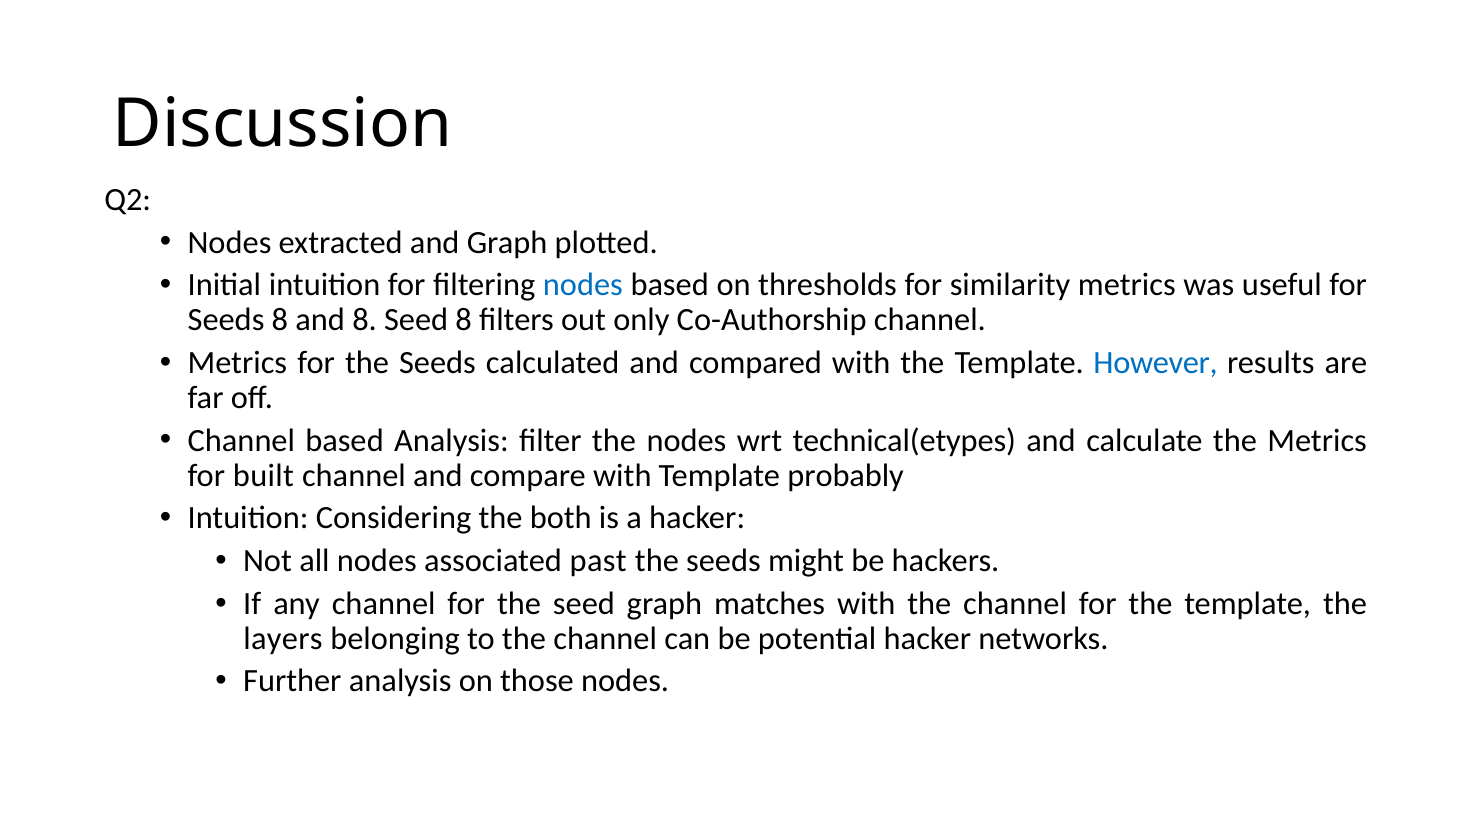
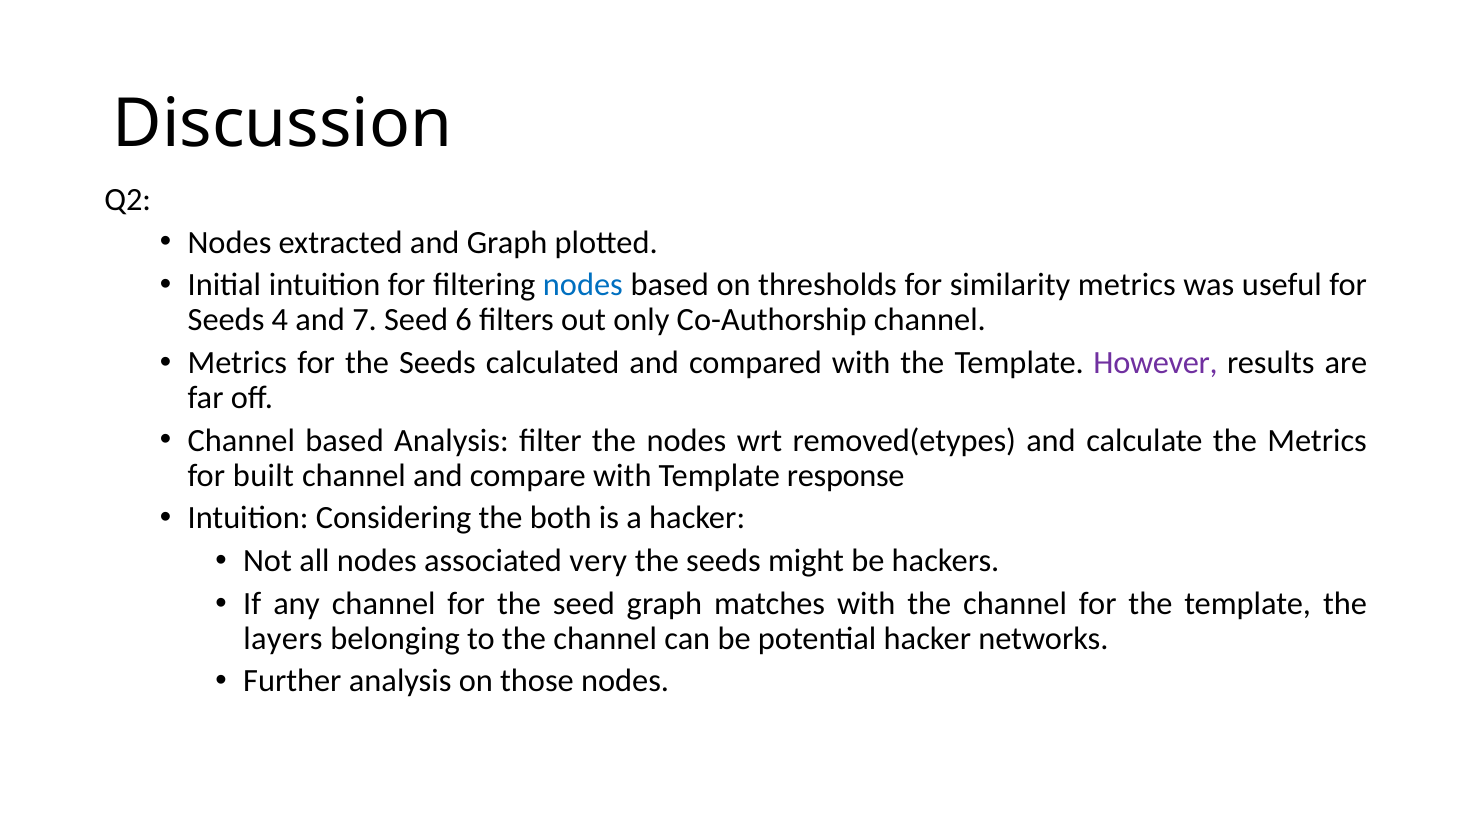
Seeds 8: 8 -> 4
and 8: 8 -> 7
Seed 8: 8 -> 6
However colour: blue -> purple
technical(etypes: technical(etypes -> removed(etypes
probably: probably -> response
past: past -> very
